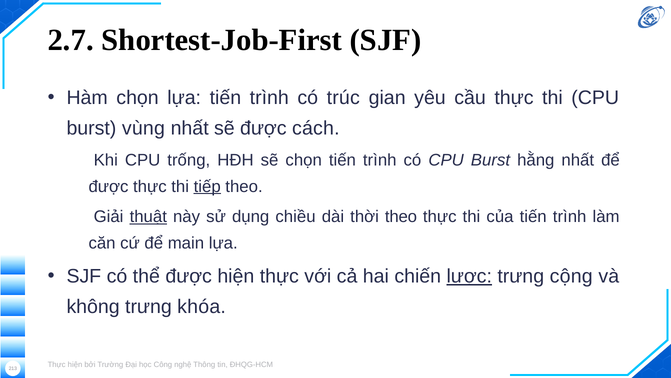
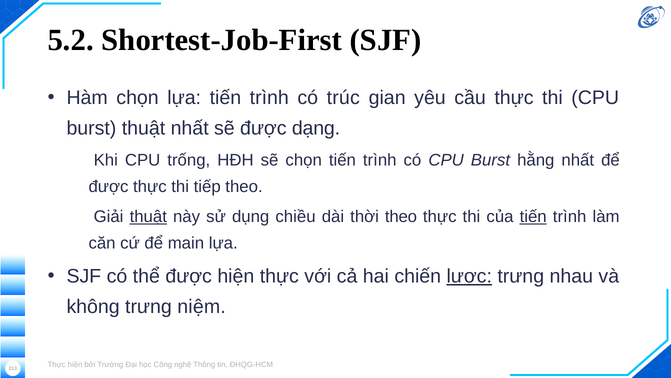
2.7: 2.7 -> 5.2
burst vùng: vùng -> thuật
cách: cách -> dạng
tiếp underline: present -> none
tiến at (533, 217) underline: none -> present
cộng: cộng -> nhau
khóa: khóa -> niệm
